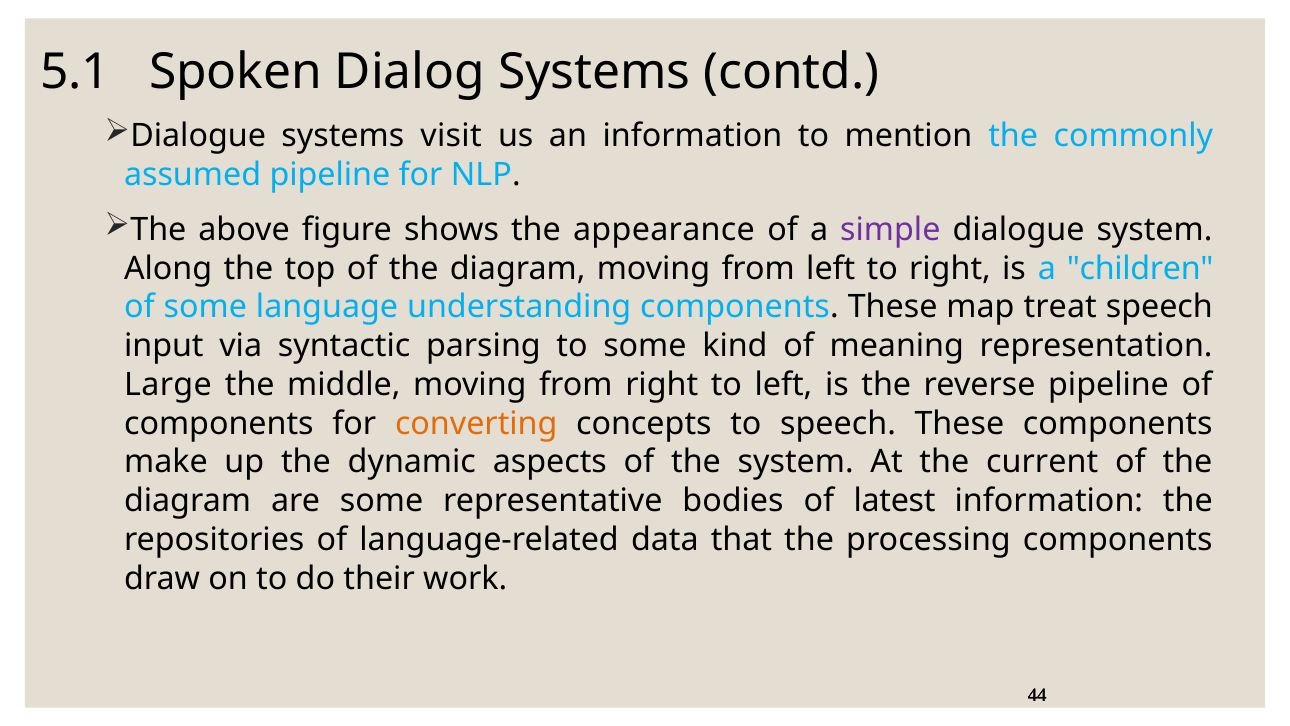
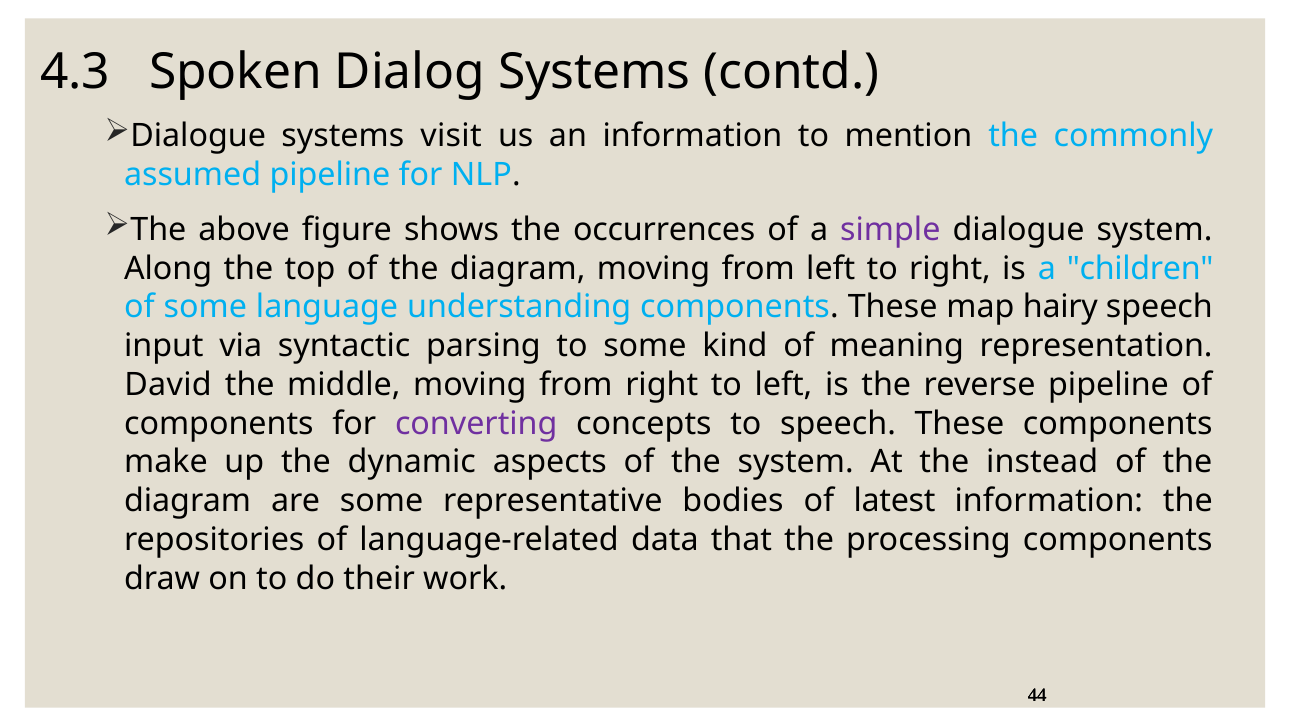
5.1: 5.1 -> 4.3
appearance: appearance -> occurrences
treat: treat -> hairy
Large: Large -> David
converting colour: orange -> purple
current: current -> instead
